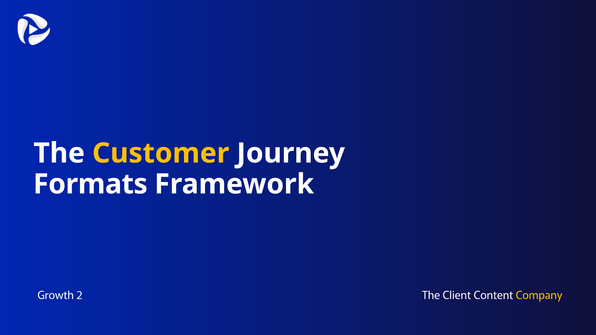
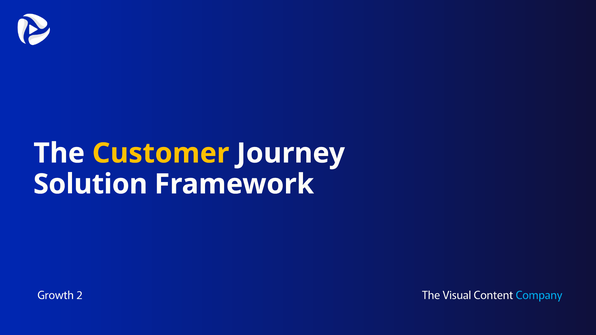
Formats: Formats -> Solution
Client: Client -> Visual
Company colour: yellow -> light blue
